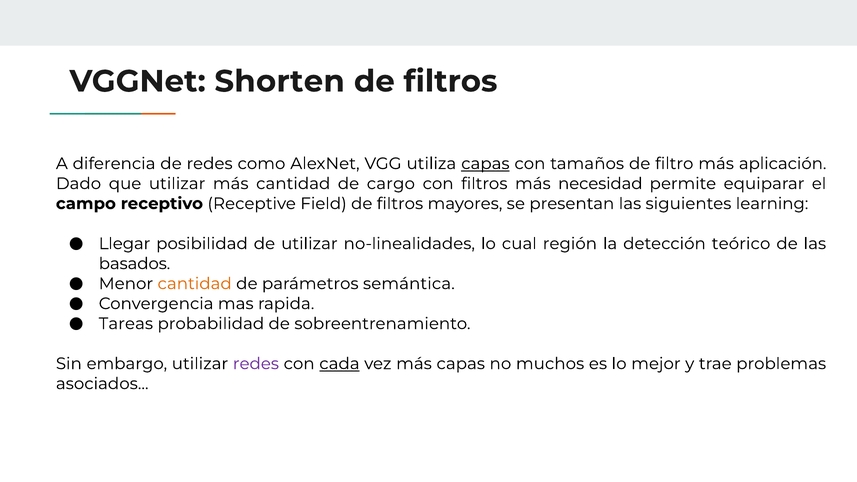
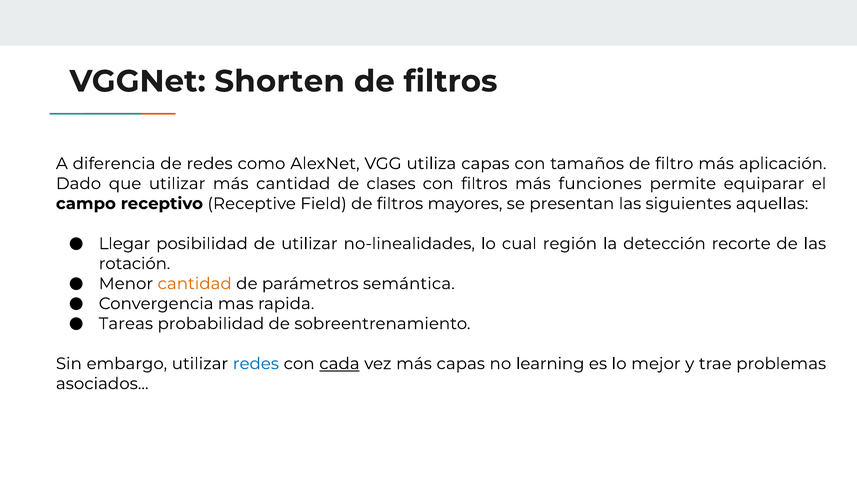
capas at (485, 164) underline: present -> none
cargo: cargo -> clases
necesidad: necesidad -> funciones
learning: learning -> aquellas
teórico: teórico -> recorte
basados: basados -> rotación
redes at (256, 364) colour: purple -> blue
muchos: muchos -> learning
